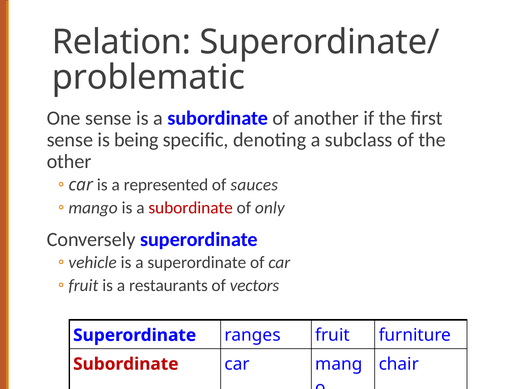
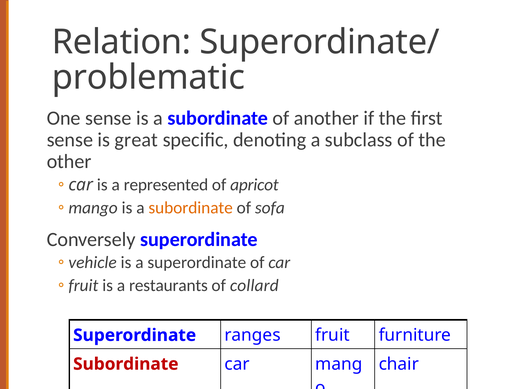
being: being -> great
sauces: sauces -> apricot
subordinate at (191, 208) colour: red -> orange
only: only -> sofa
vectors: vectors -> collard
